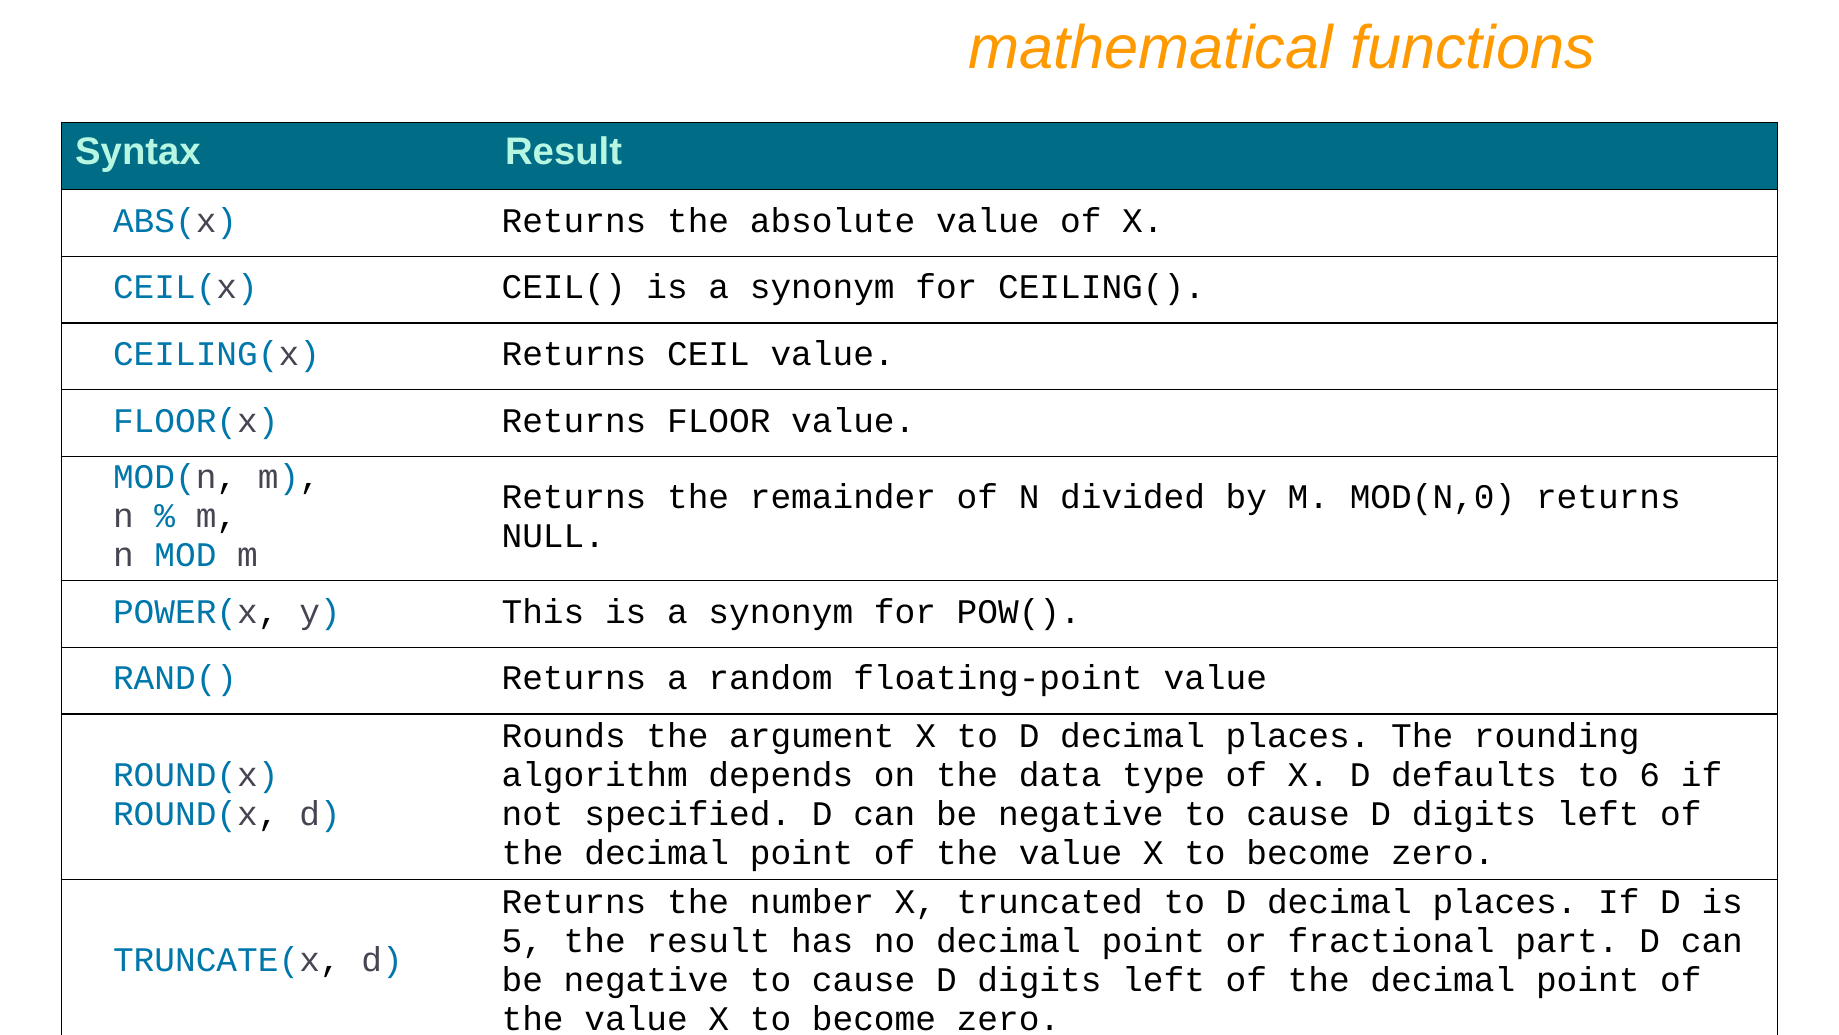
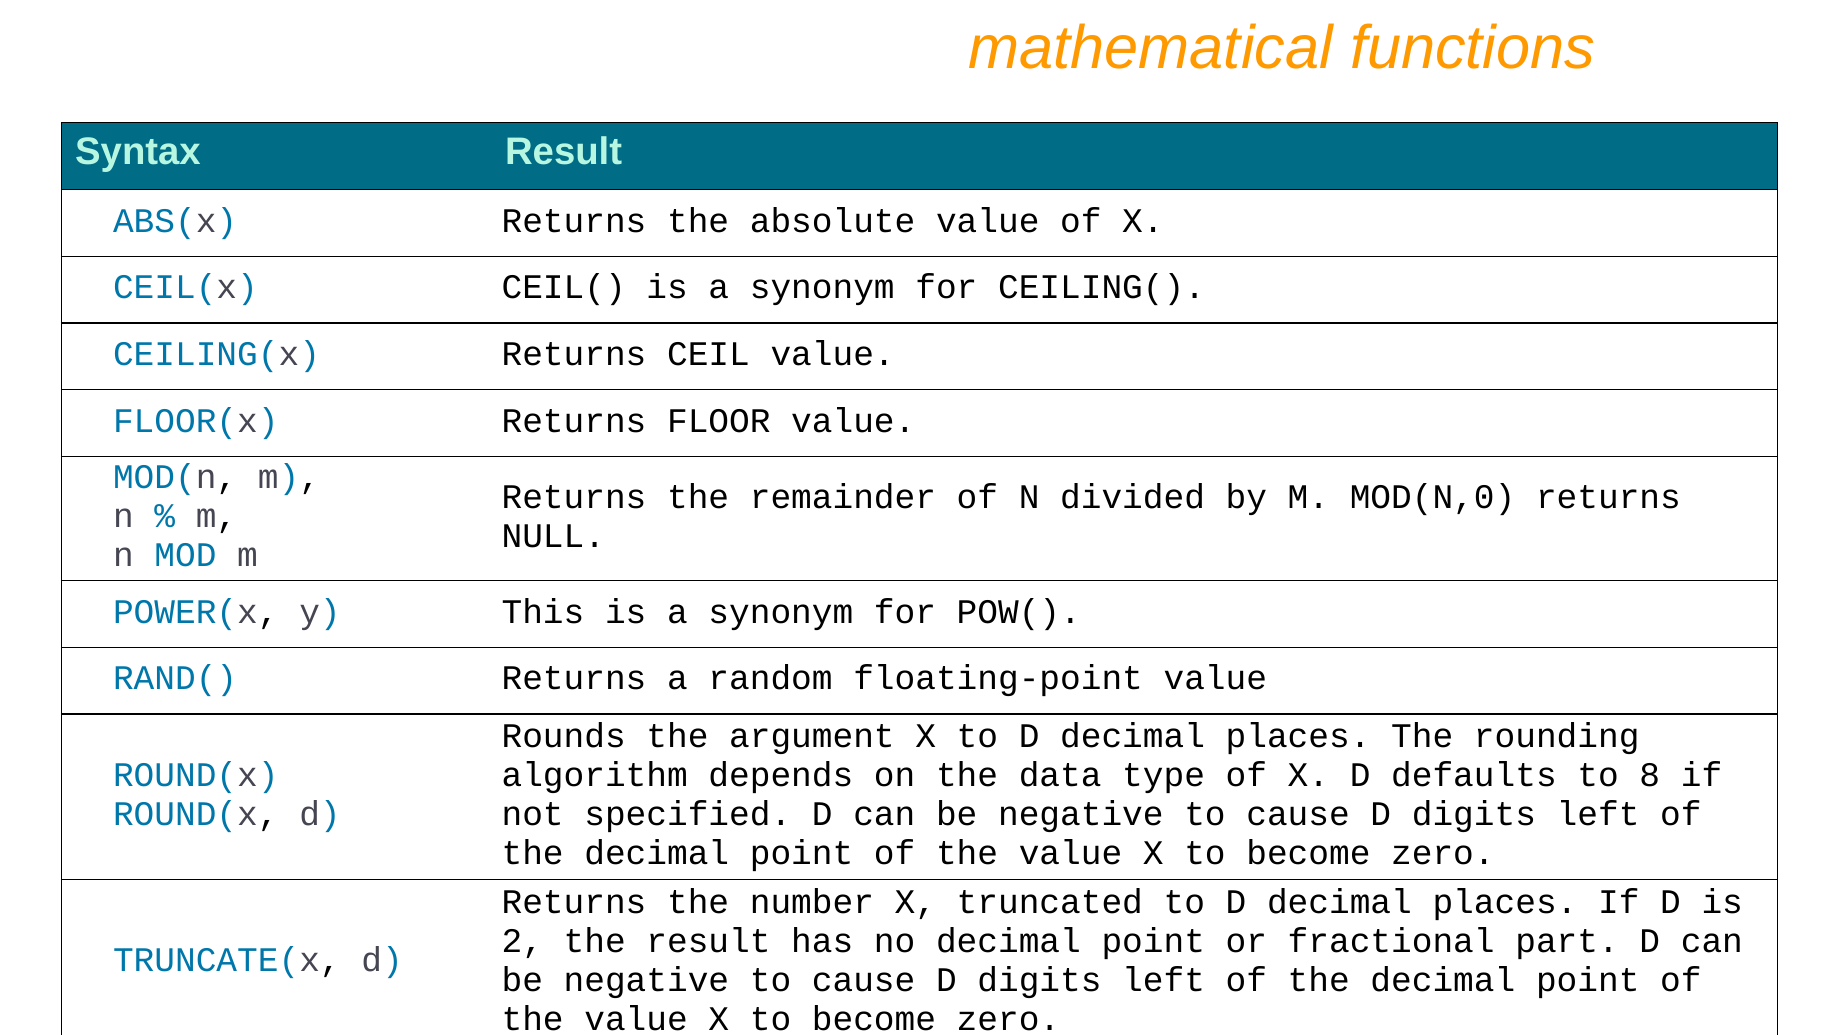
6: 6 -> 8
5: 5 -> 2
